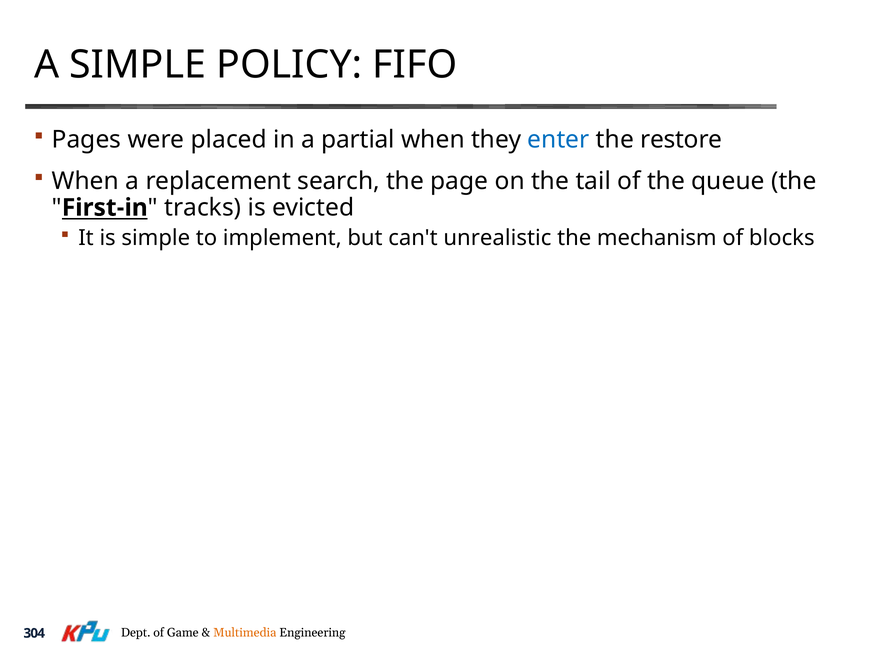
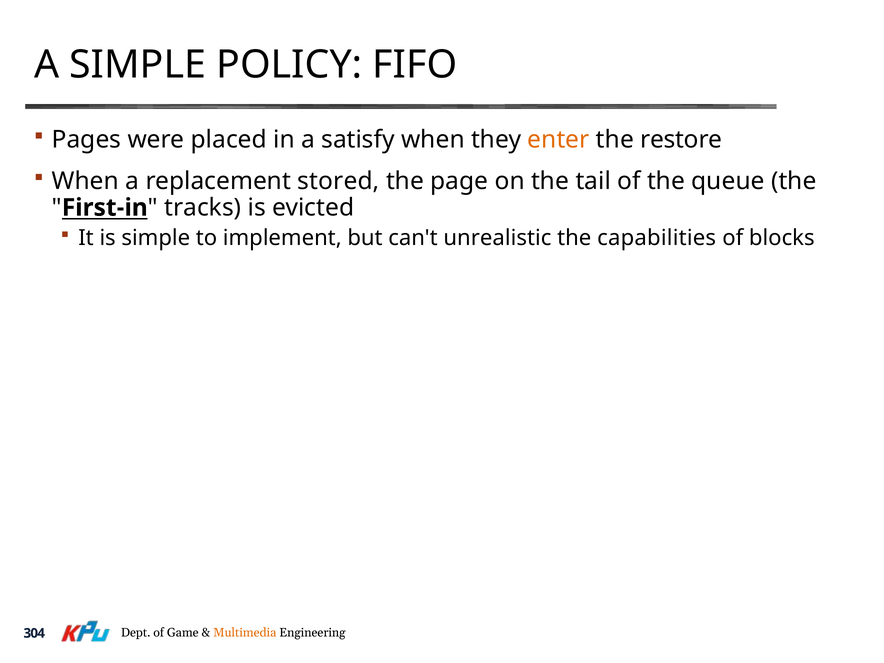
partial: partial -> satisfy
enter colour: blue -> orange
search: search -> stored
mechanism: mechanism -> capabilities
